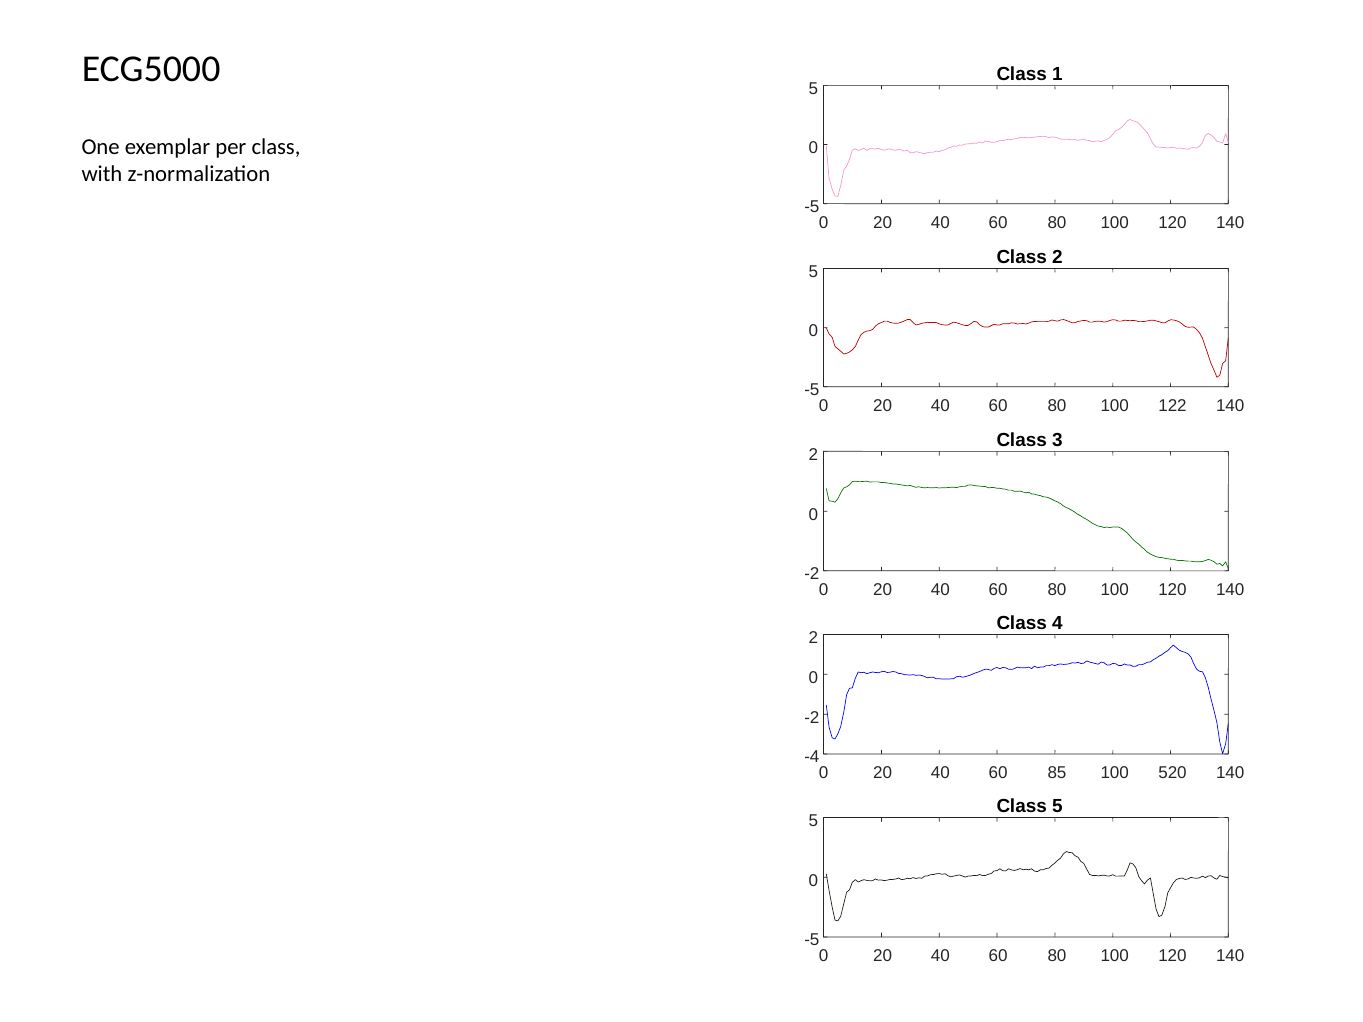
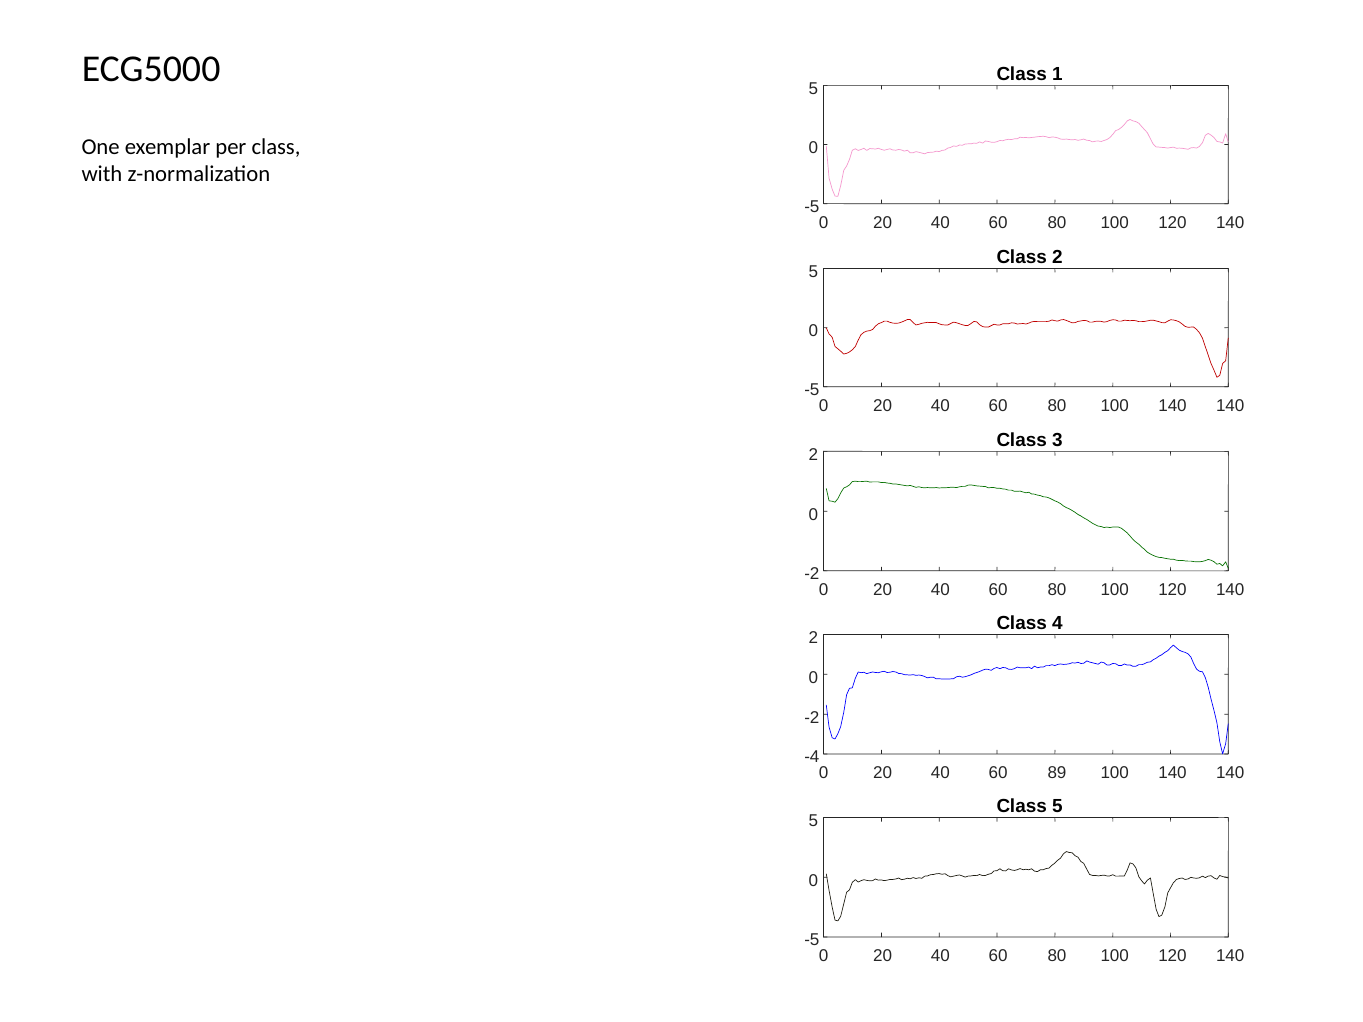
80 100 122: 122 -> 140
85: 85 -> 89
520 at (1173, 773): 520 -> 140
